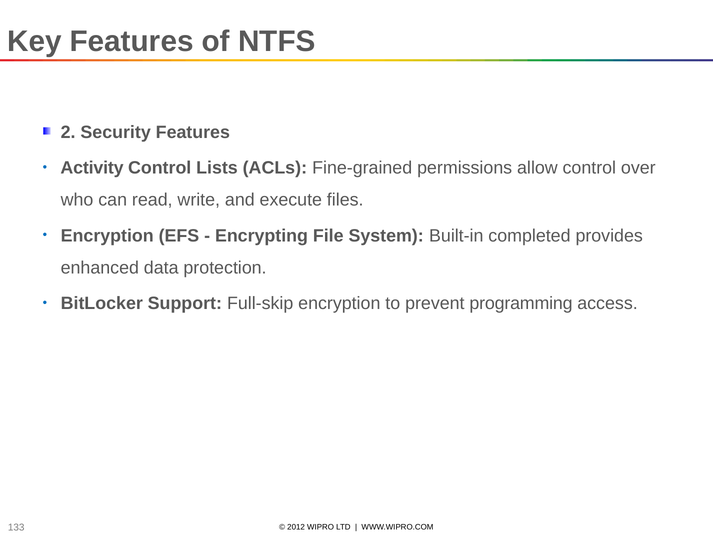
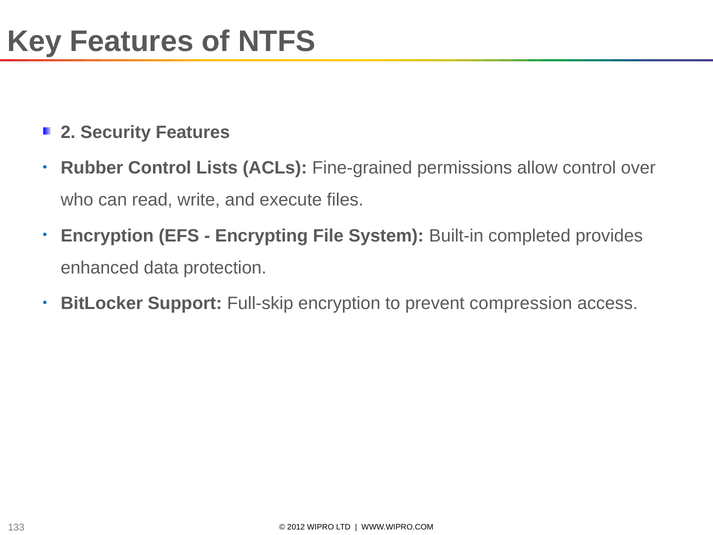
Activity: Activity -> Rubber
programming: programming -> compression
